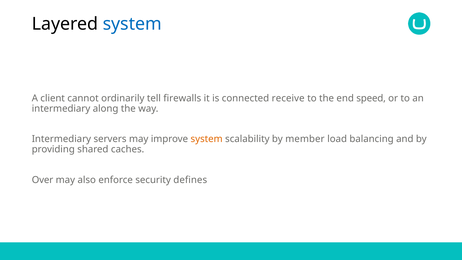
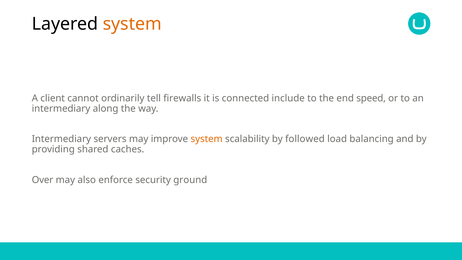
system at (132, 24) colour: blue -> orange
receive: receive -> include
member: member -> followed
defines: defines -> ground
